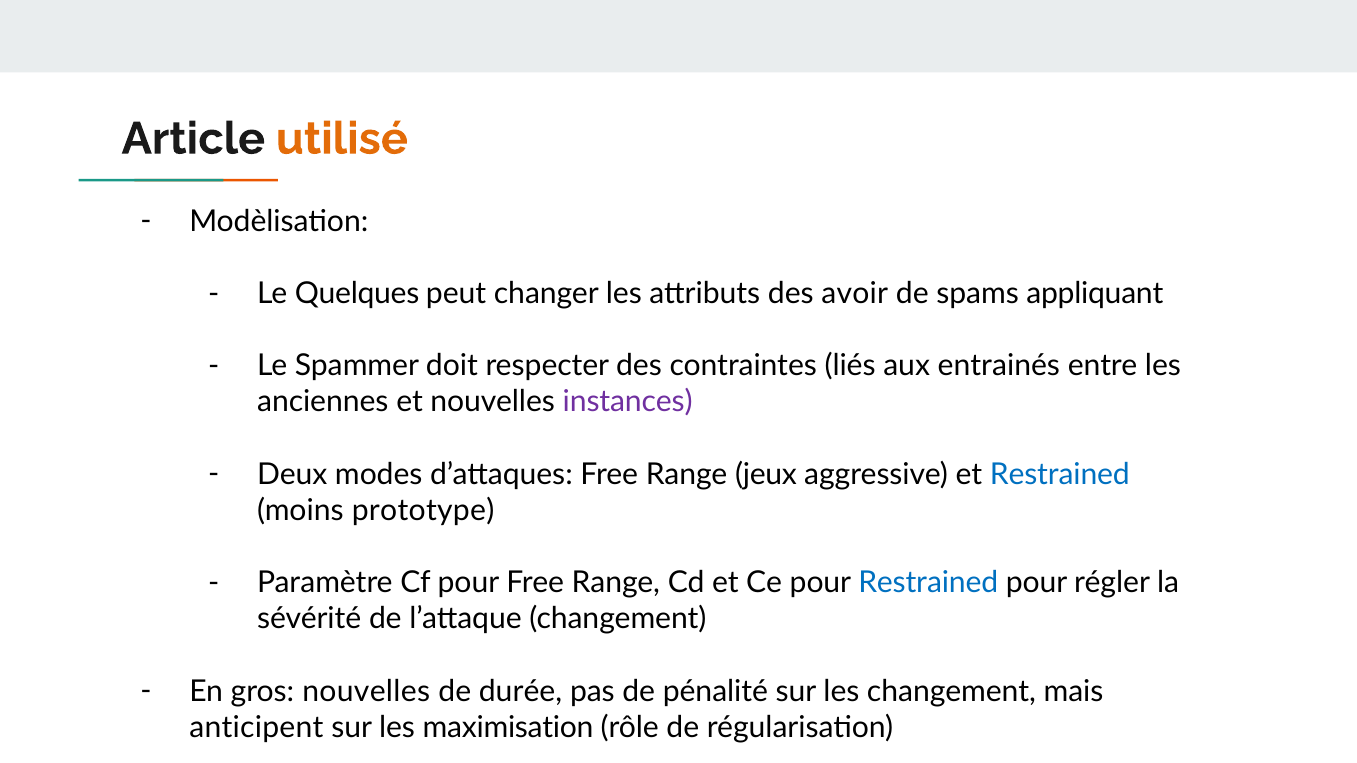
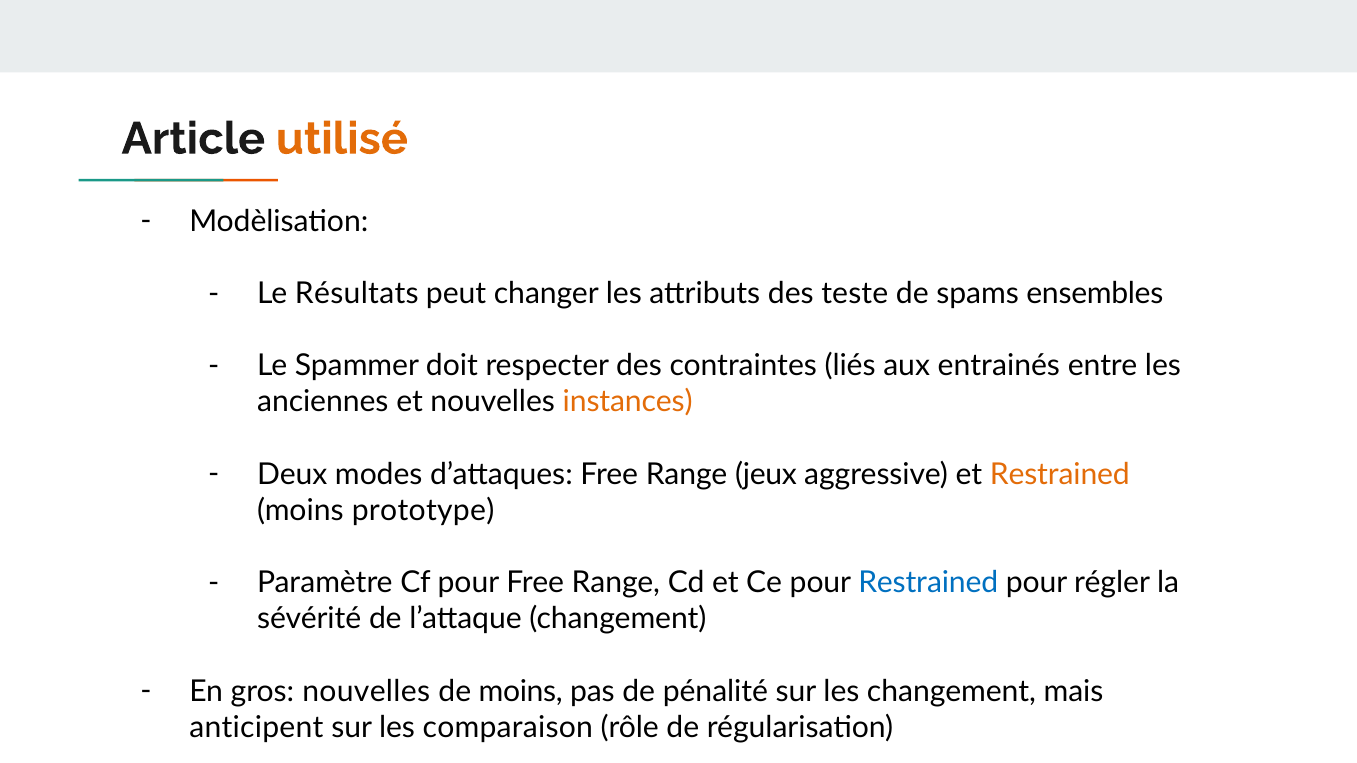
Quelques: Quelques -> Résultats
avoir: avoir -> teste
appliquant: appliquant -> ensembles
instances colour: purple -> orange
Restrained at (1060, 475) colour: blue -> orange
de durée: durée -> moins
maximisation: maximisation -> comparaison
